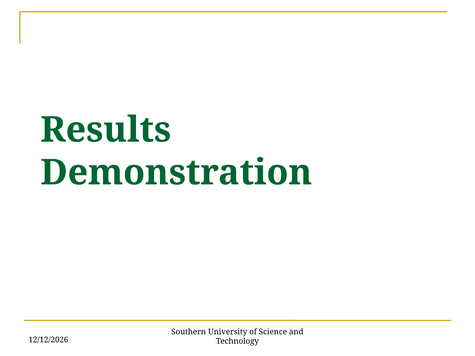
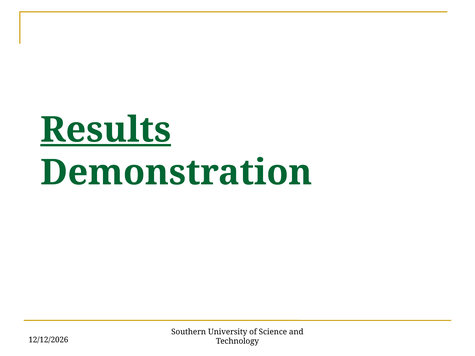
Results underline: none -> present
